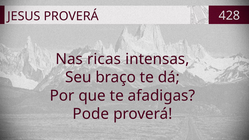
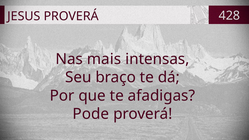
ricas: ricas -> mais
